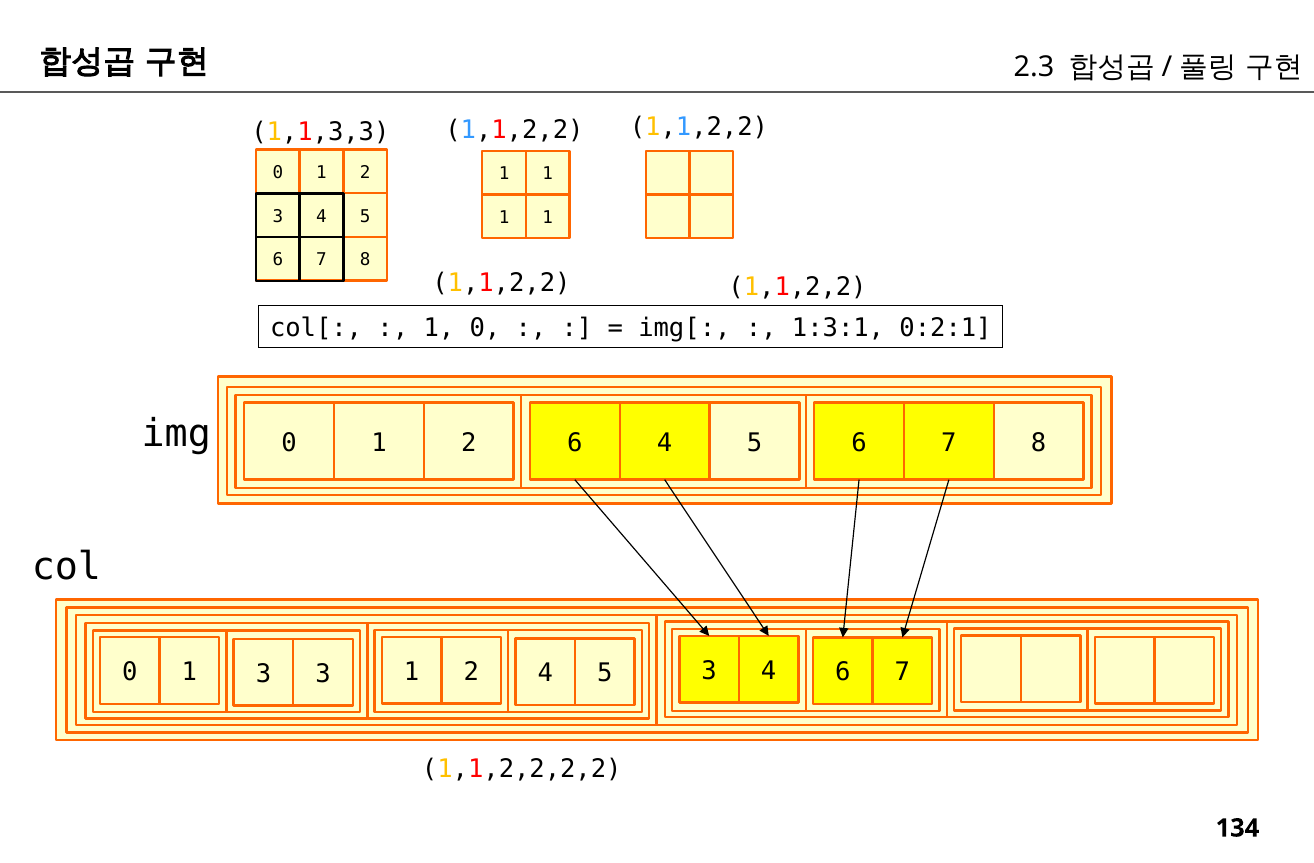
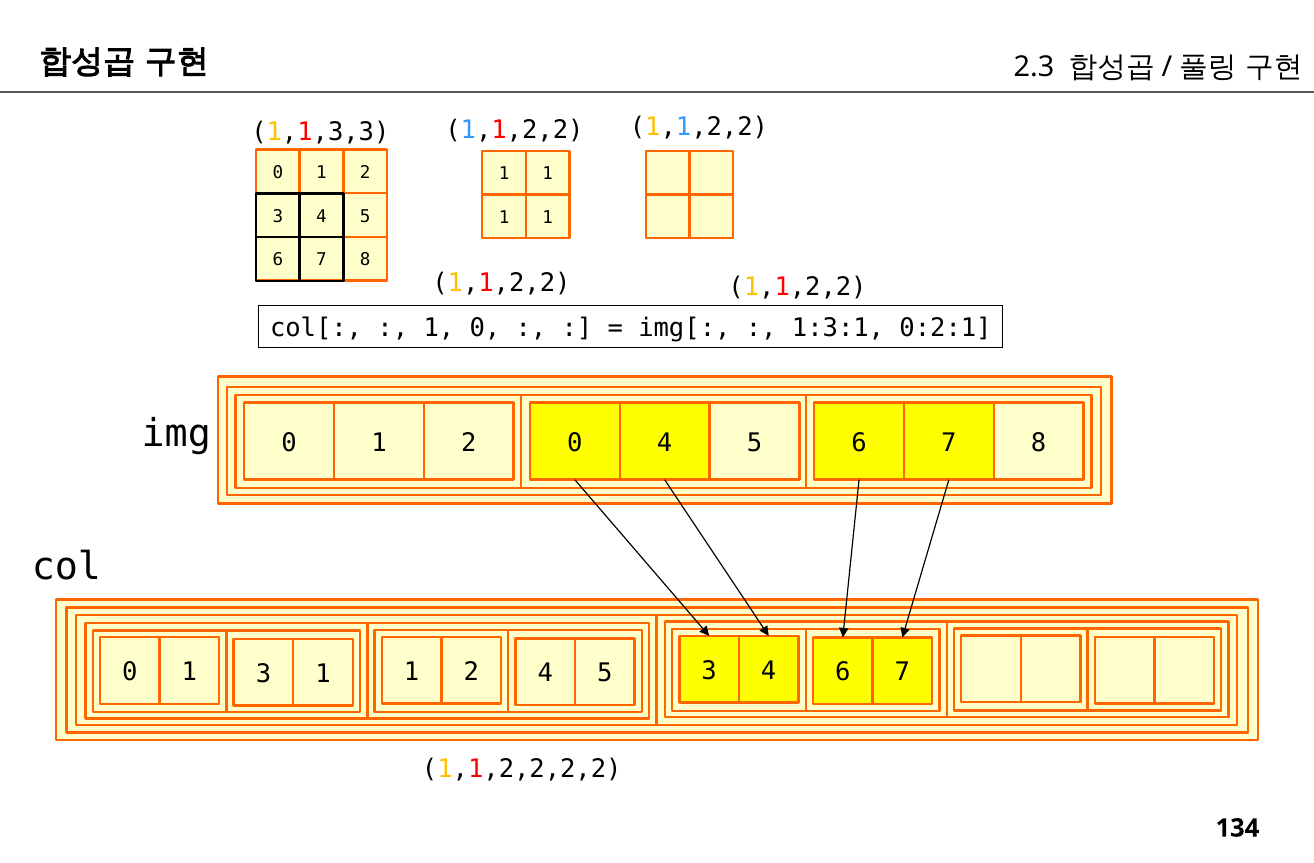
2 6: 6 -> 0
3 3: 3 -> 1
